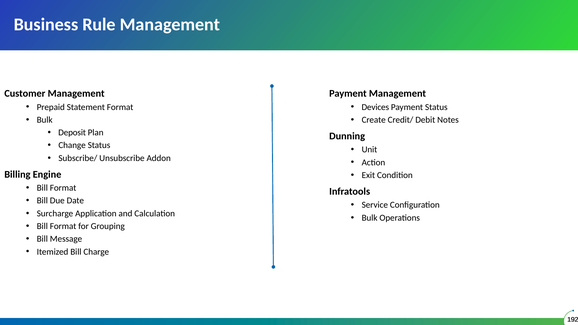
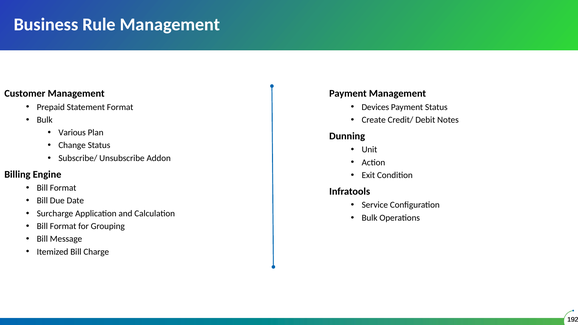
Deposit: Deposit -> Various
